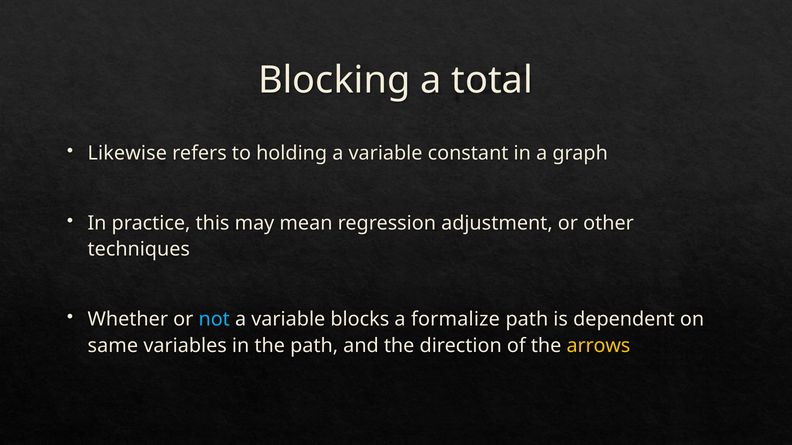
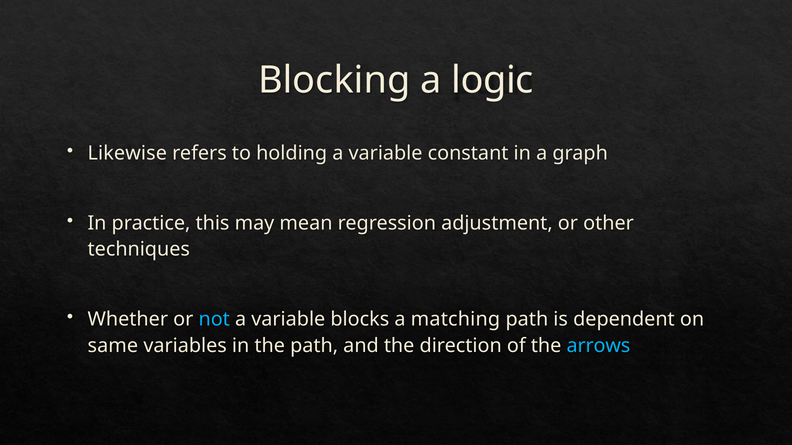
total: total -> logic
formalize: formalize -> matching
arrows colour: yellow -> light blue
